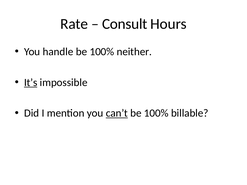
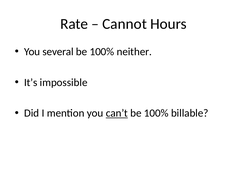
Consult: Consult -> Cannot
handle: handle -> several
It’s underline: present -> none
